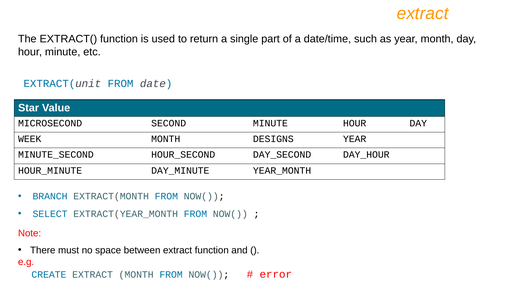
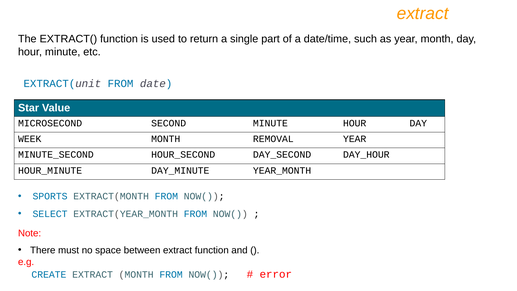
DESIGNS: DESIGNS -> REMOVAL
BRANCH: BRANCH -> SPORTS
